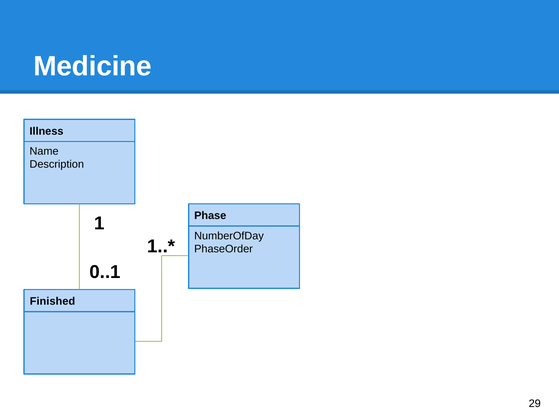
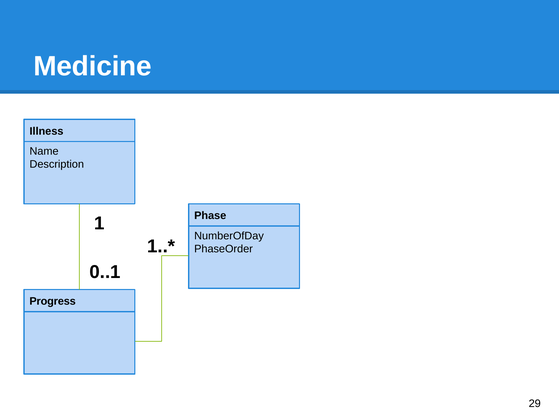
Finished: Finished -> Progress
